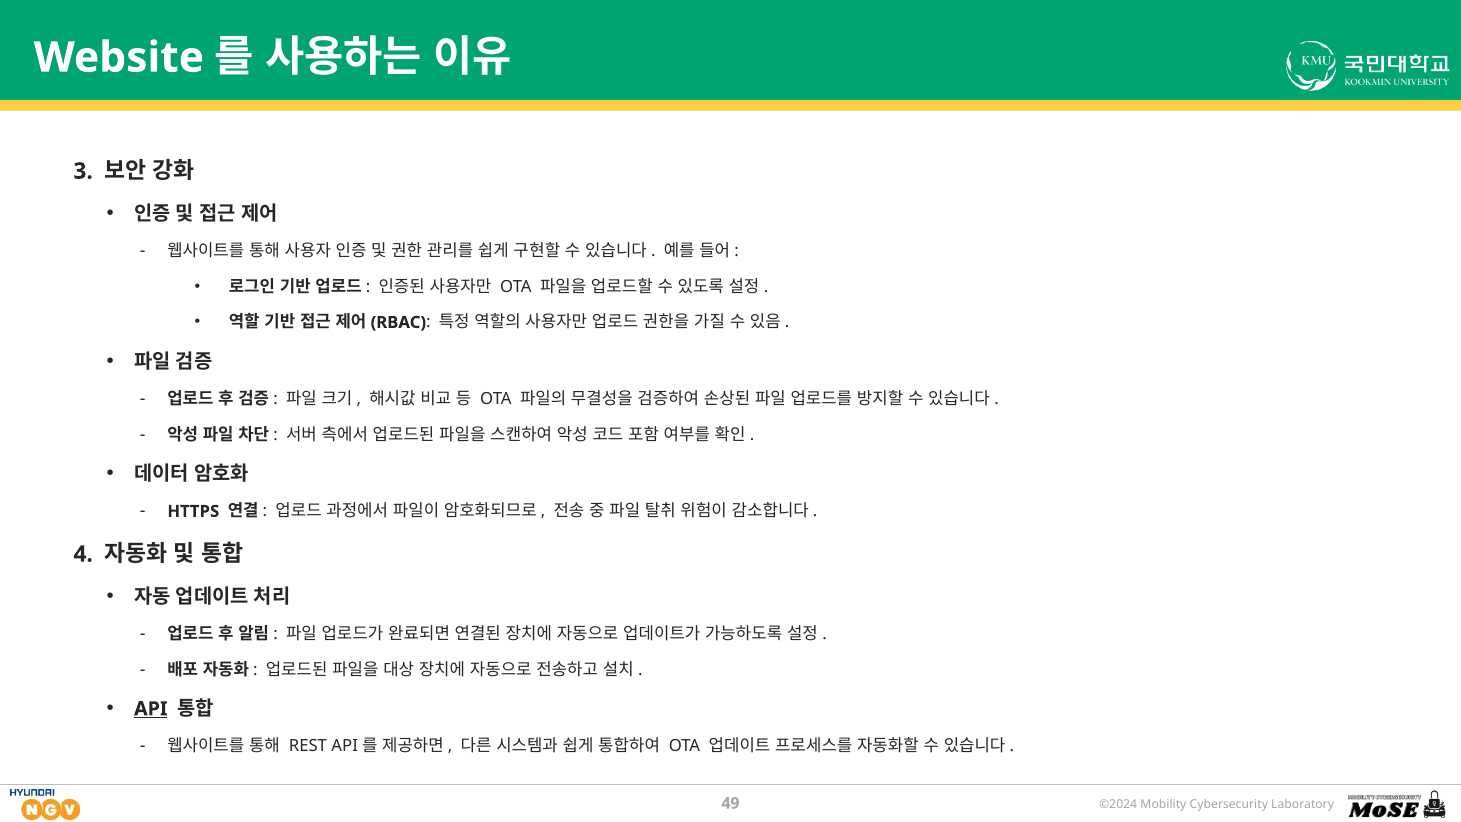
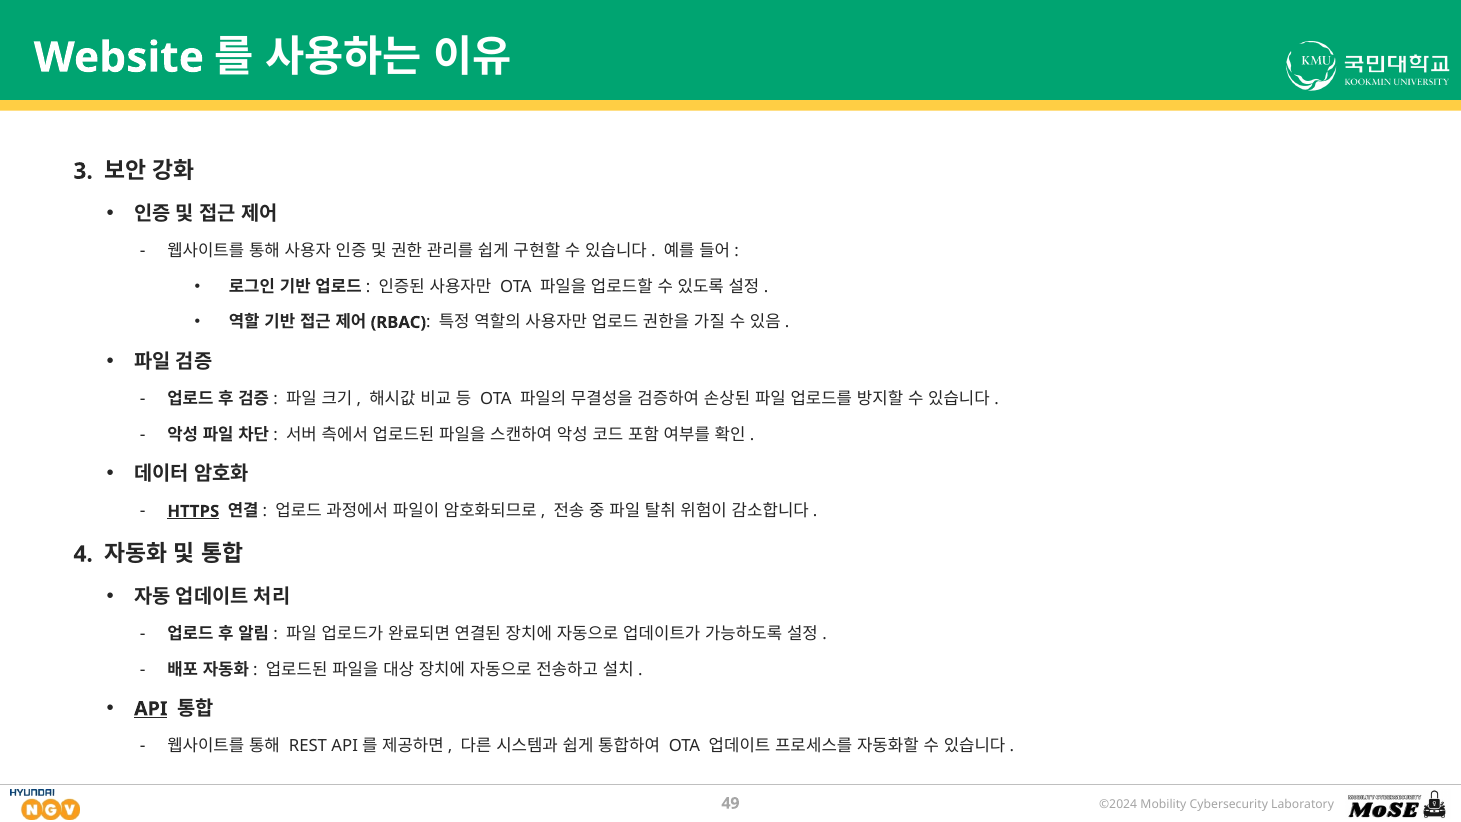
HTTPS underline: none -> present
